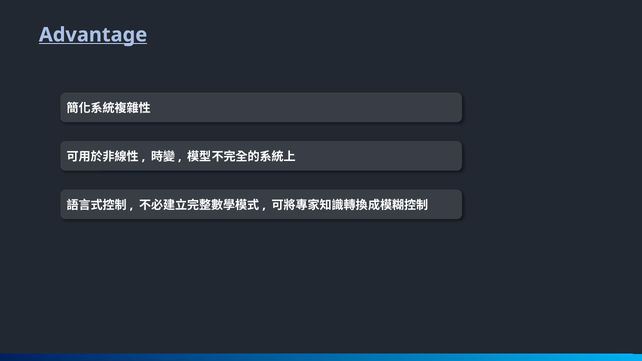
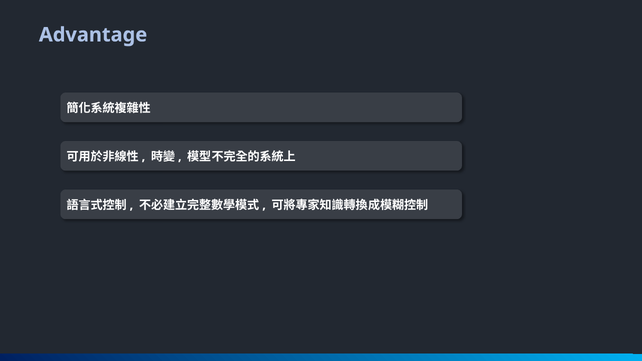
Advantage underline: present -> none
